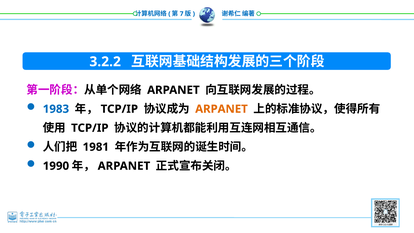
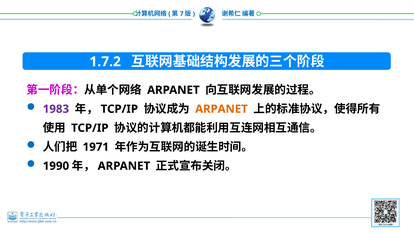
3.2.2: 3.2.2 -> 1.7.2
1983 colour: blue -> purple
1981: 1981 -> 1971
